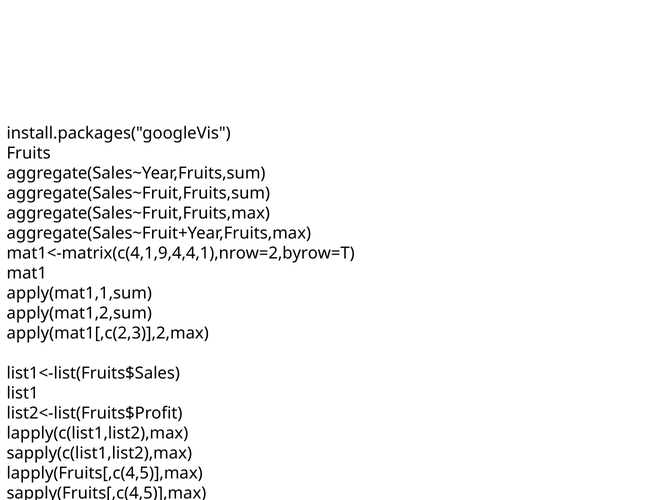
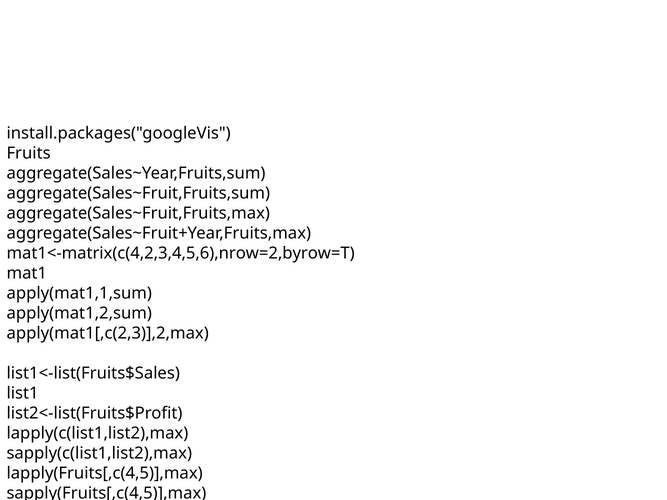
mat1<-matrix(c(4,1,9,4,4,1),nrow=2,byrow=T: mat1<-matrix(c(4,1,9,4,4,1),nrow=2,byrow=T -> mat1<-matrix(c(4,2,3,4,5,6),nrow=2,byrow=T
